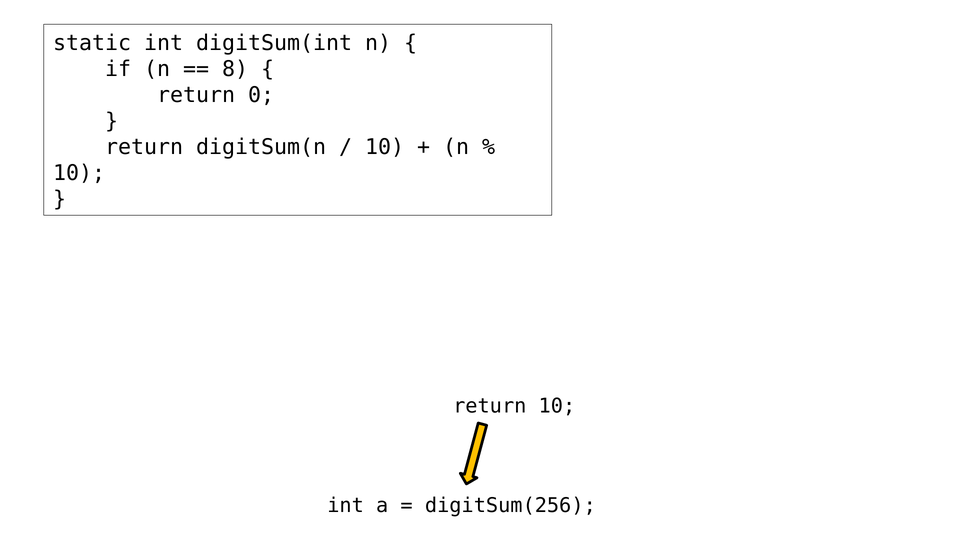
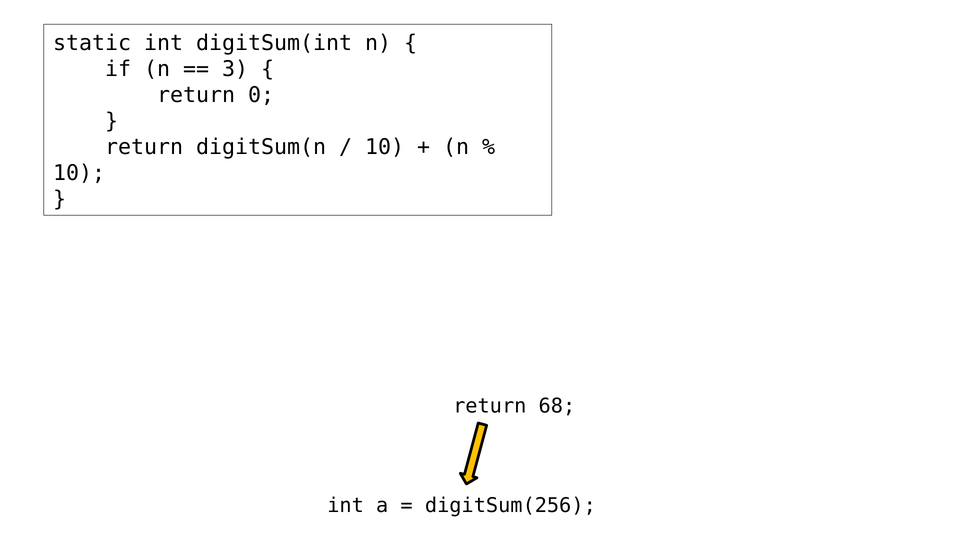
8: 8 -> 3
return 10: 10 -> 68
